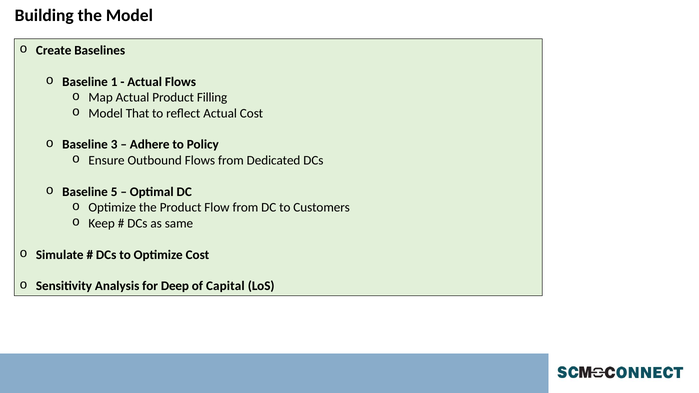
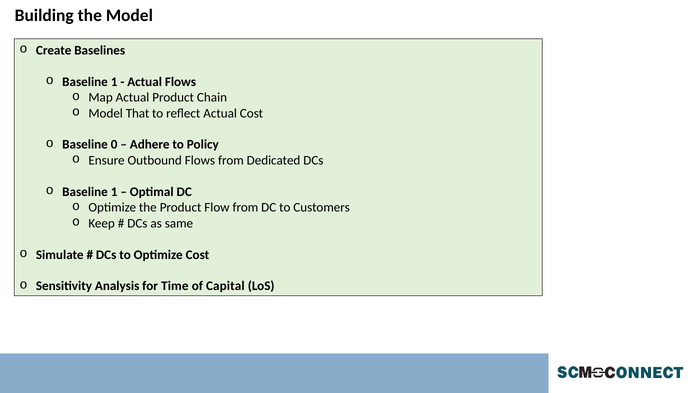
Filling: Filling -> Chain
3: 3 -> 0
5 at (114, 192): 5 -> 1
Deep: Deep -> Time
